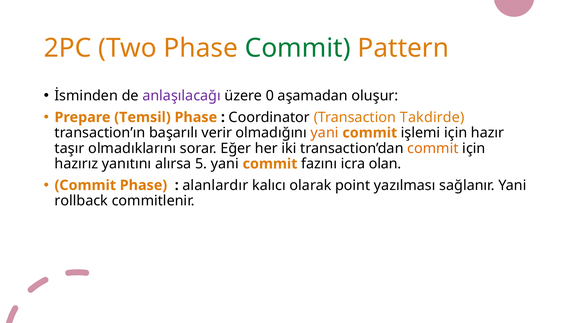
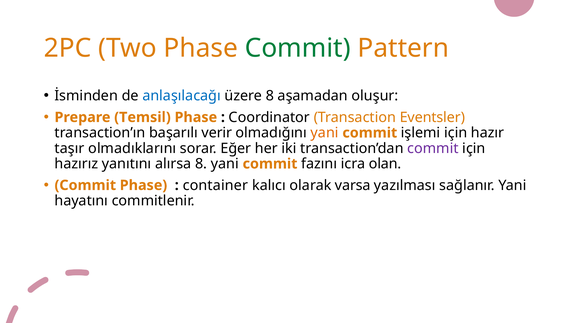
anlaşılacağı colour: purple -> blue
üzere 0: 0 -> 8
Takdirde: Takdirde -> Eventsler
commit at (433, 148) colour: orange -> purple
alırsa 5: 5 -> 8
alanlardır: alanlardır -> container
point: point -> varsa
rollback: rollback -> hayatını
